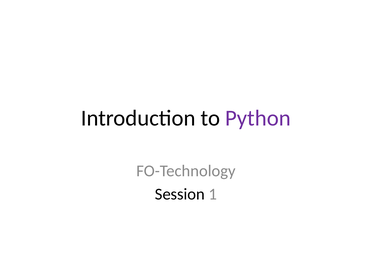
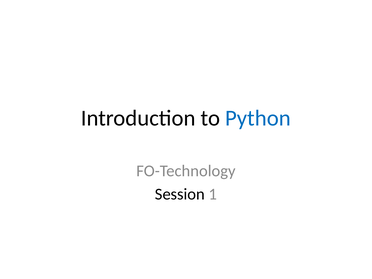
Python colour: purple -> blue
